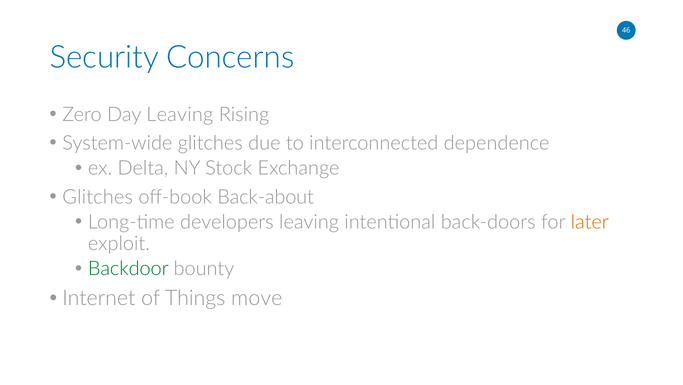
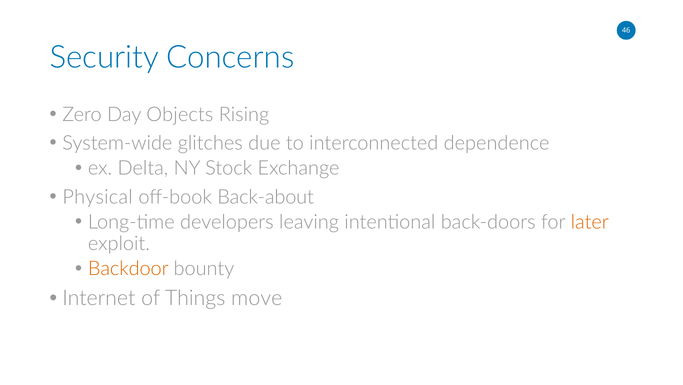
Day Leaving: Leaving -> Objects
Glitches at (98, 197): Glitches -> Physical
Backdoor colour: green -> orange
